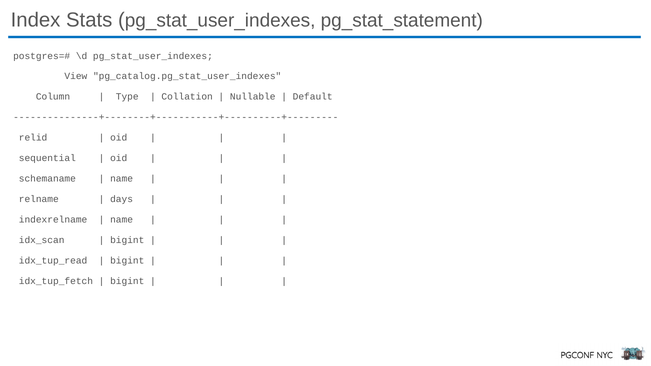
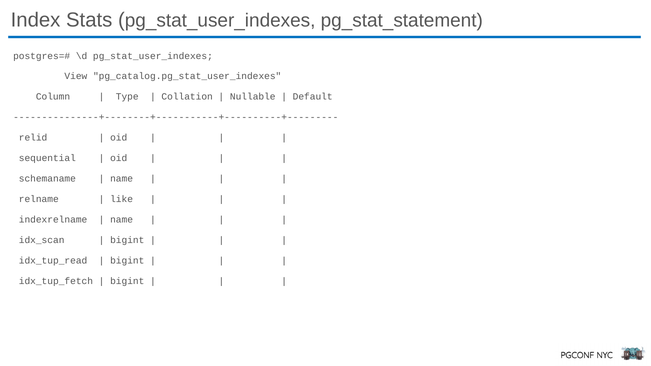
days: days -> like
